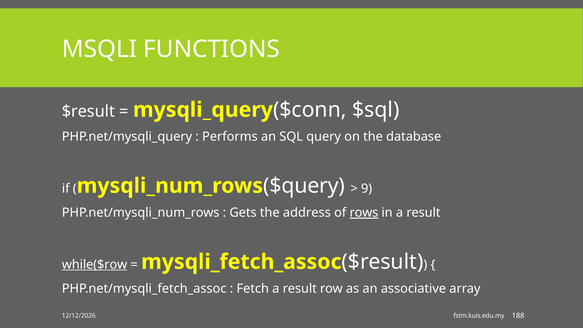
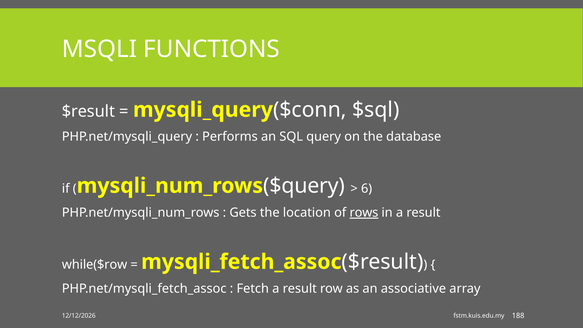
9: 9 -> 6
address: address -> location
while($row underline: present -> none
